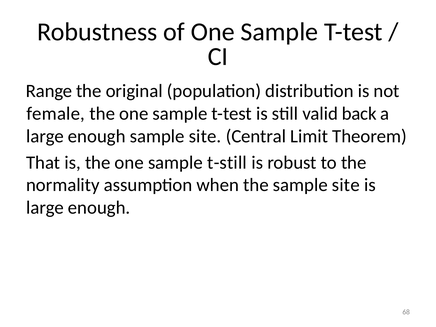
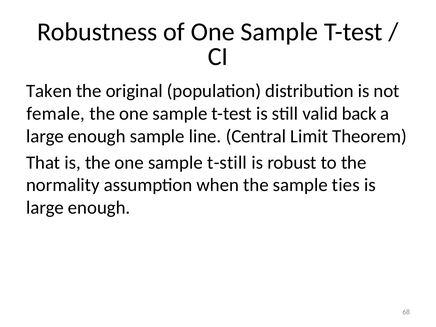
Range: Range -> Taken
enough sample site: site -> line
the sample site: site -> ties
